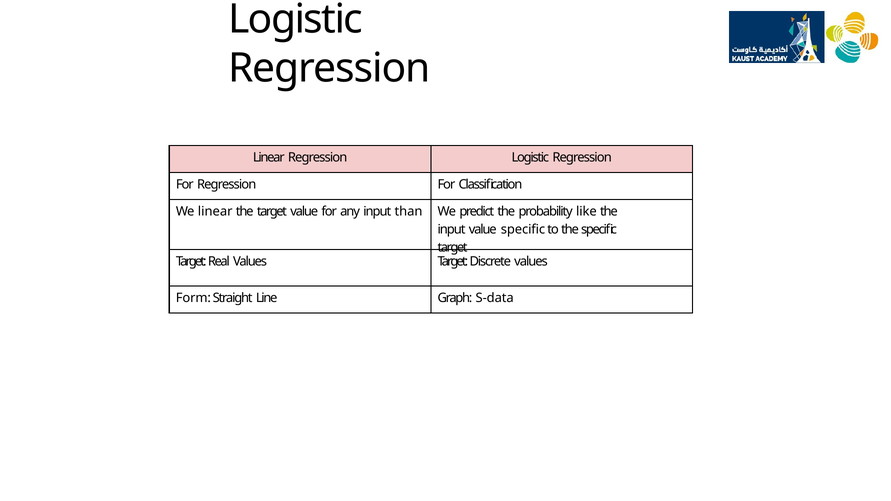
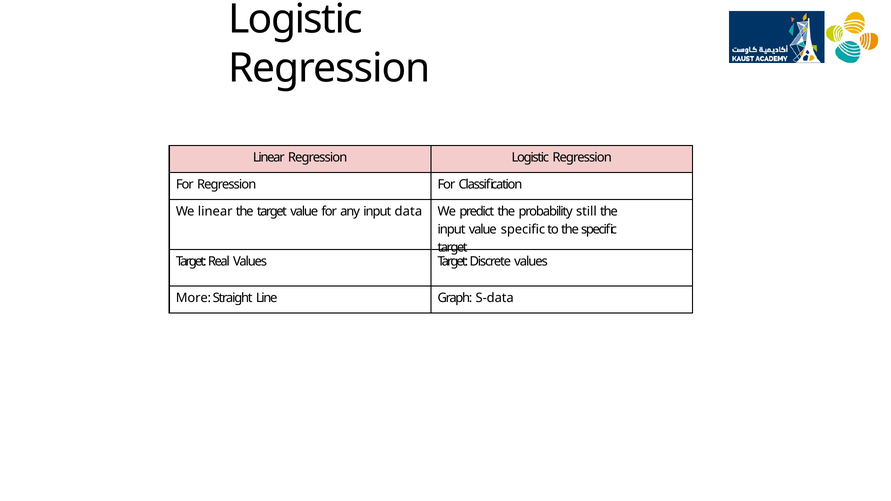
than: than -> data
like: like -> still
Form: Form -> More
